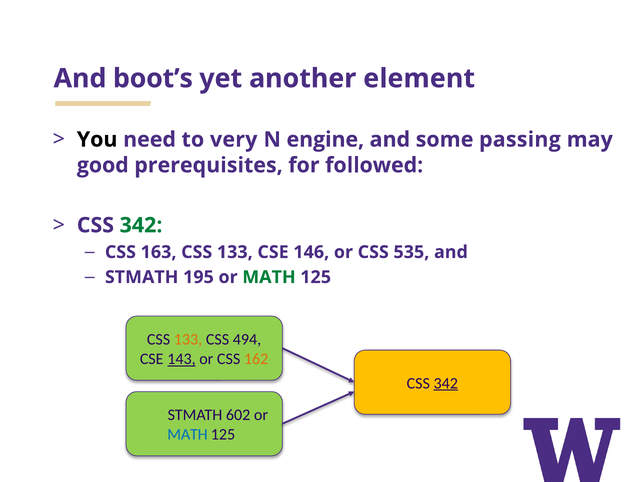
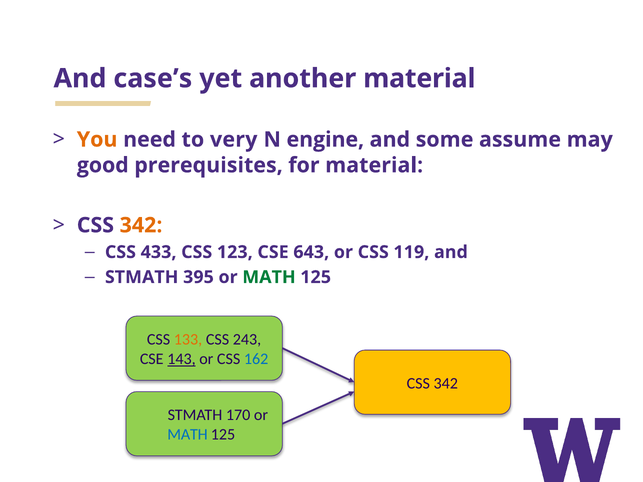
boot’s: boot’s -> case’s
another element: element -> material
You colour: black -> orange
passing: passing -> assume
for followed: followed -> material
342 at (141, 225) colour: green -> orange
163: 163 -> 433
133 at (235, 252): 133 -> 123
146: 146 -> 643
535: 535 -> 119
195: 195 -> 395
494: 494 -> 243
162 colour: orange -> blue
342 at (446, 383) underline: present -> none
602: 602 -> 170
